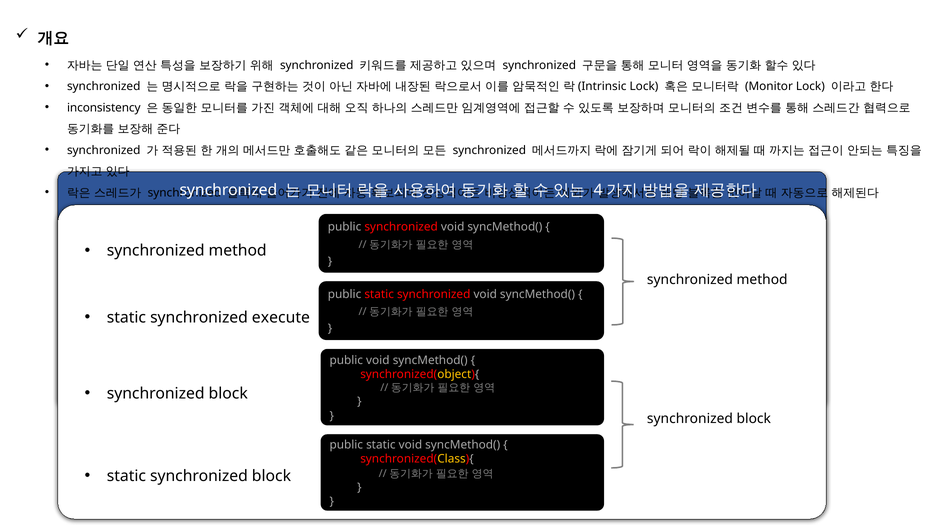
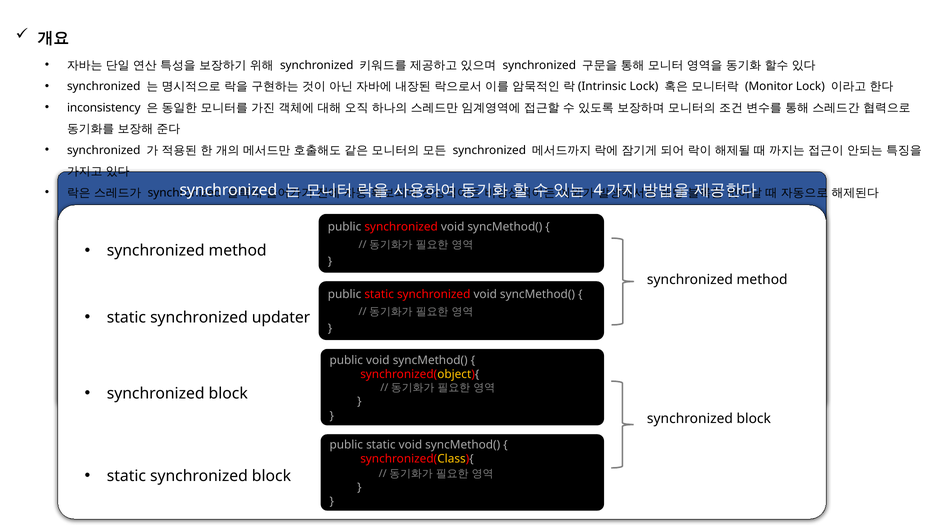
execute: execute -> updater
